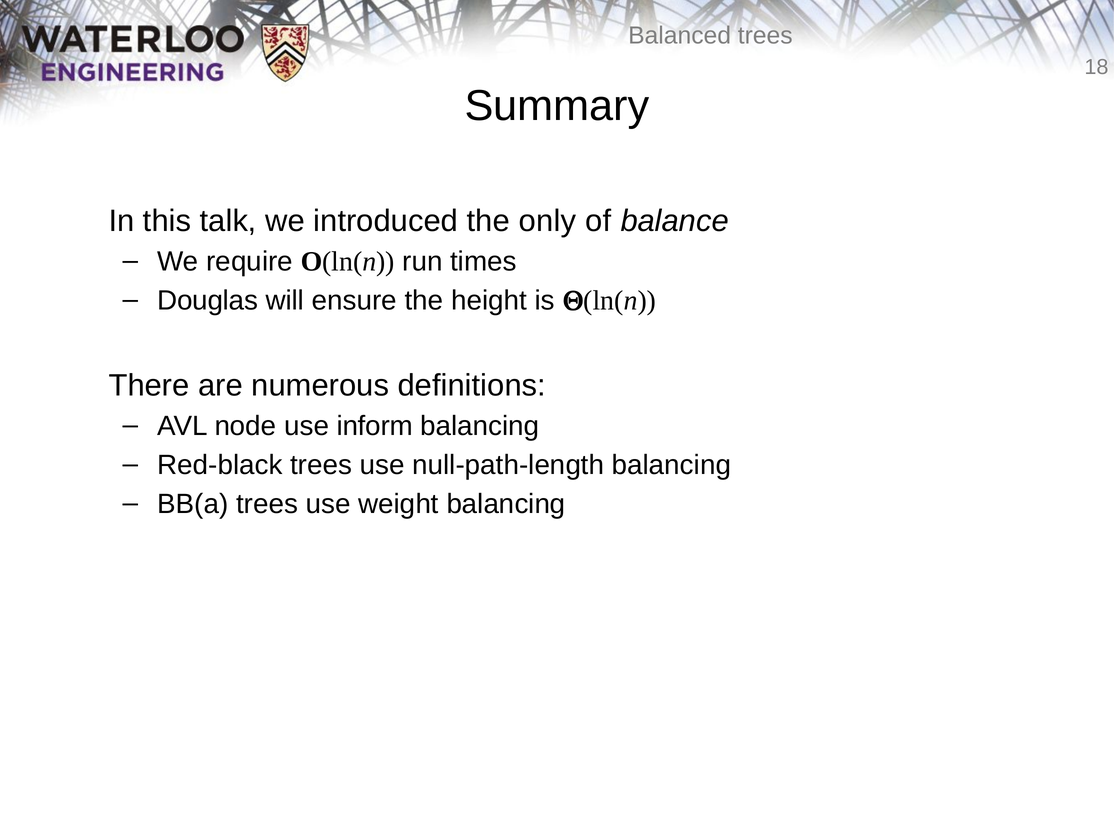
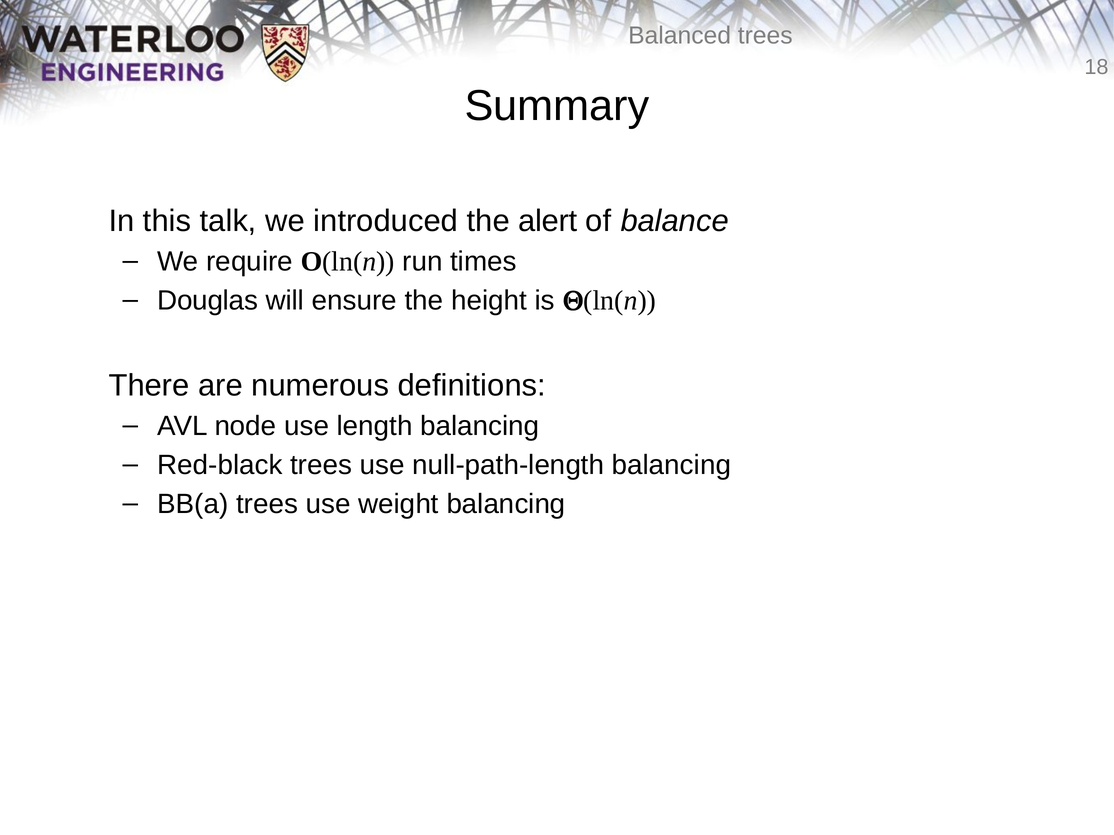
only: only -> alert
inform: inform -> length
